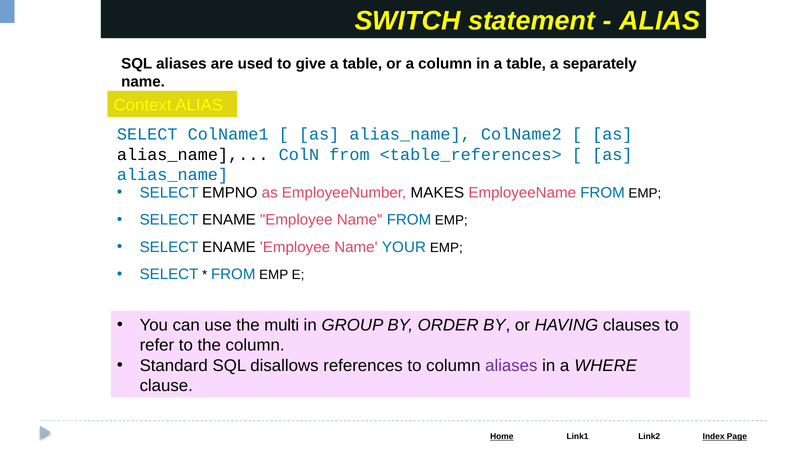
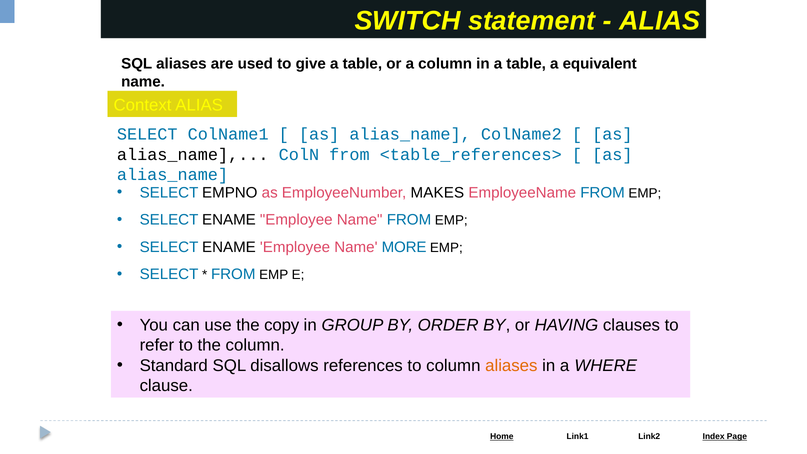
separately: separately -> equivalent
YOUR: YOUR -> MORE
multi: multi -> copy
aliases at (511, 365) colour: purple -> orange
